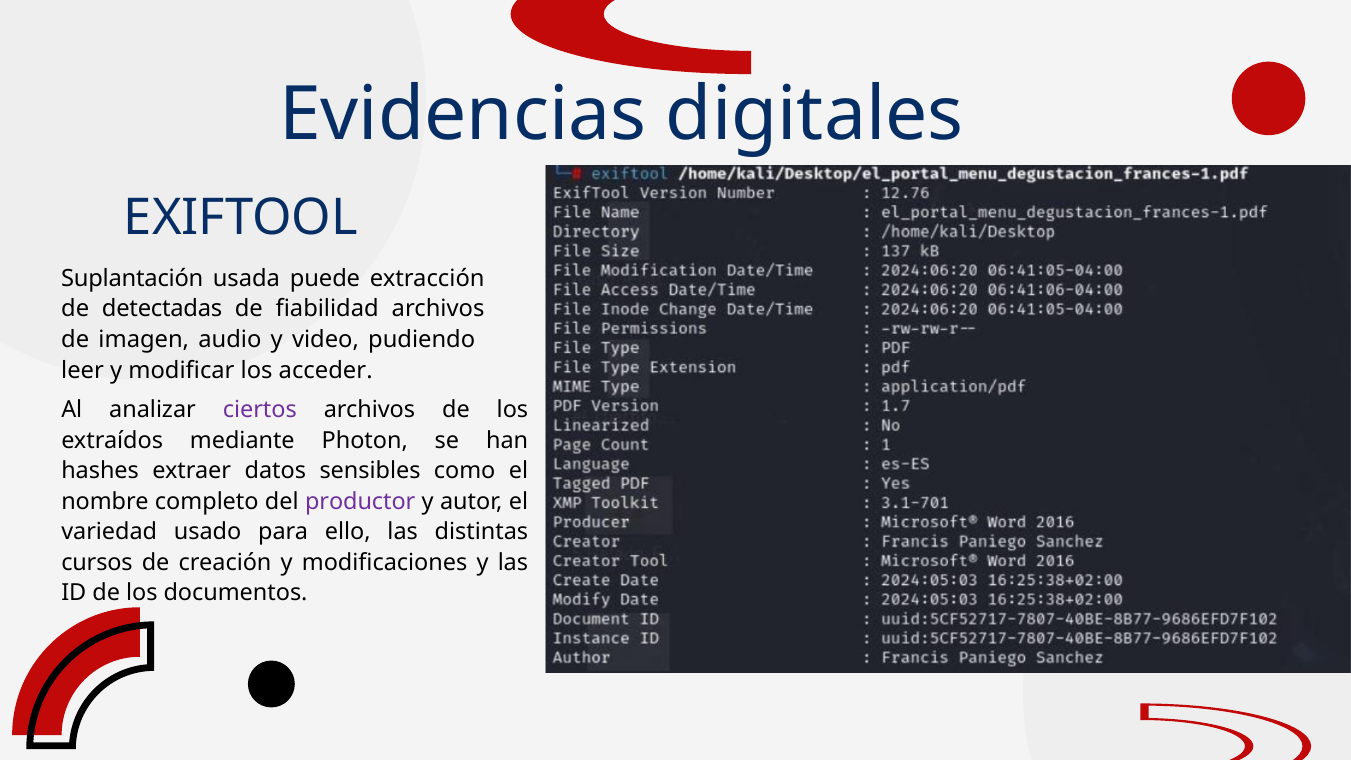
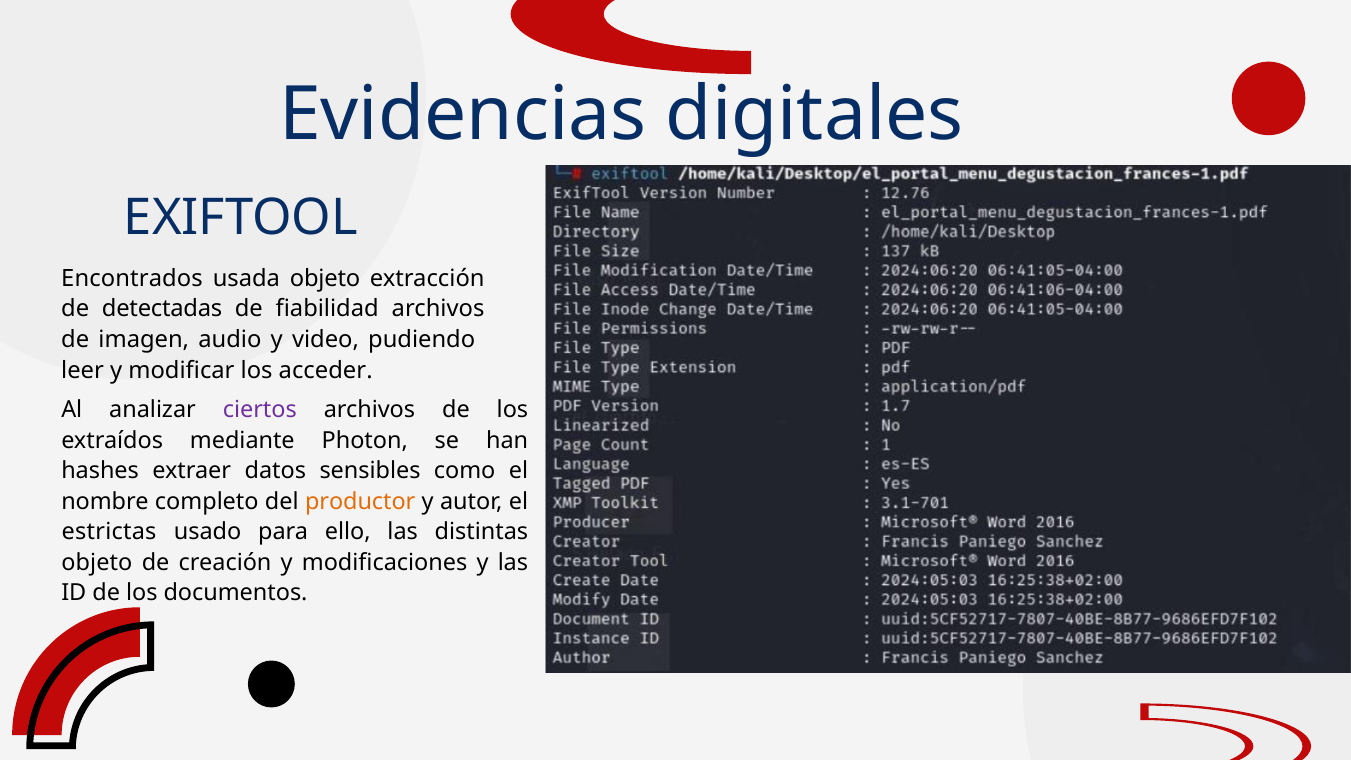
Suplantación: Suplantación -> Encontrados
usada puede: puede -> objeto
productor colour: purple -> orange
variedad: variedad -> estrictas
cursos at (97, 562): cursos -> objeto
